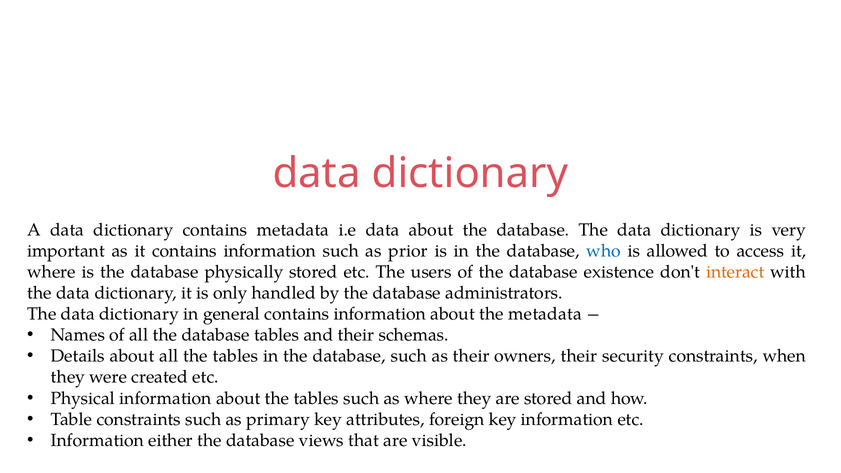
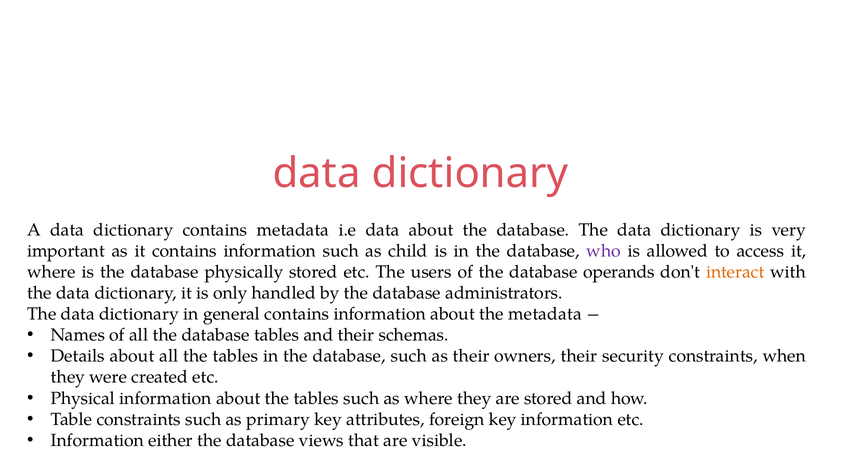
prior: prior -> child
who colour: blue -> purple
existence: existence -> operands
